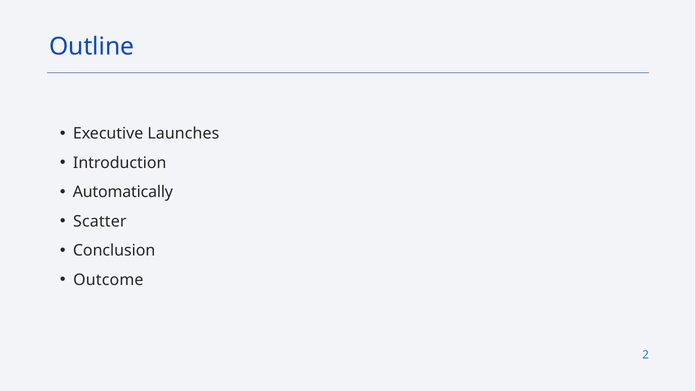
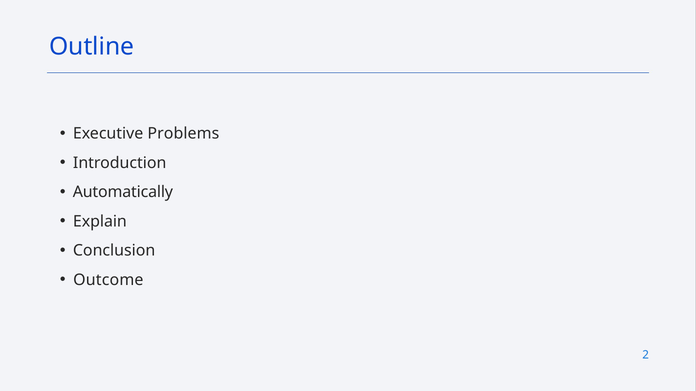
Launches: Launches -> Problems
Scatter: Scatter -> Explain
